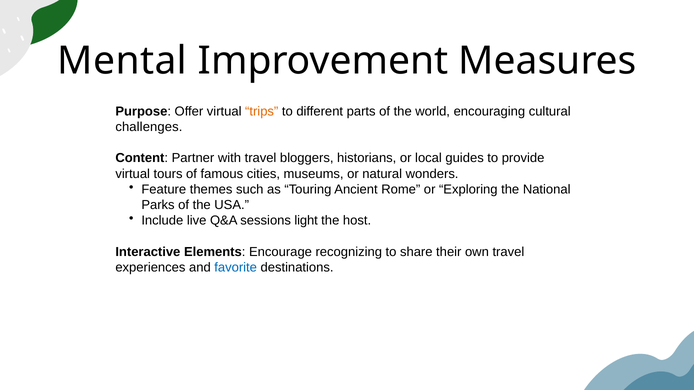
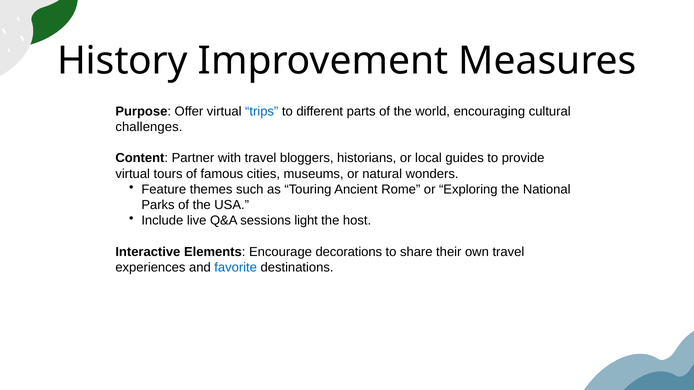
Mental: Mental -> History
trips colour: orange -> blue
recognizing: recognizing -> decorations
